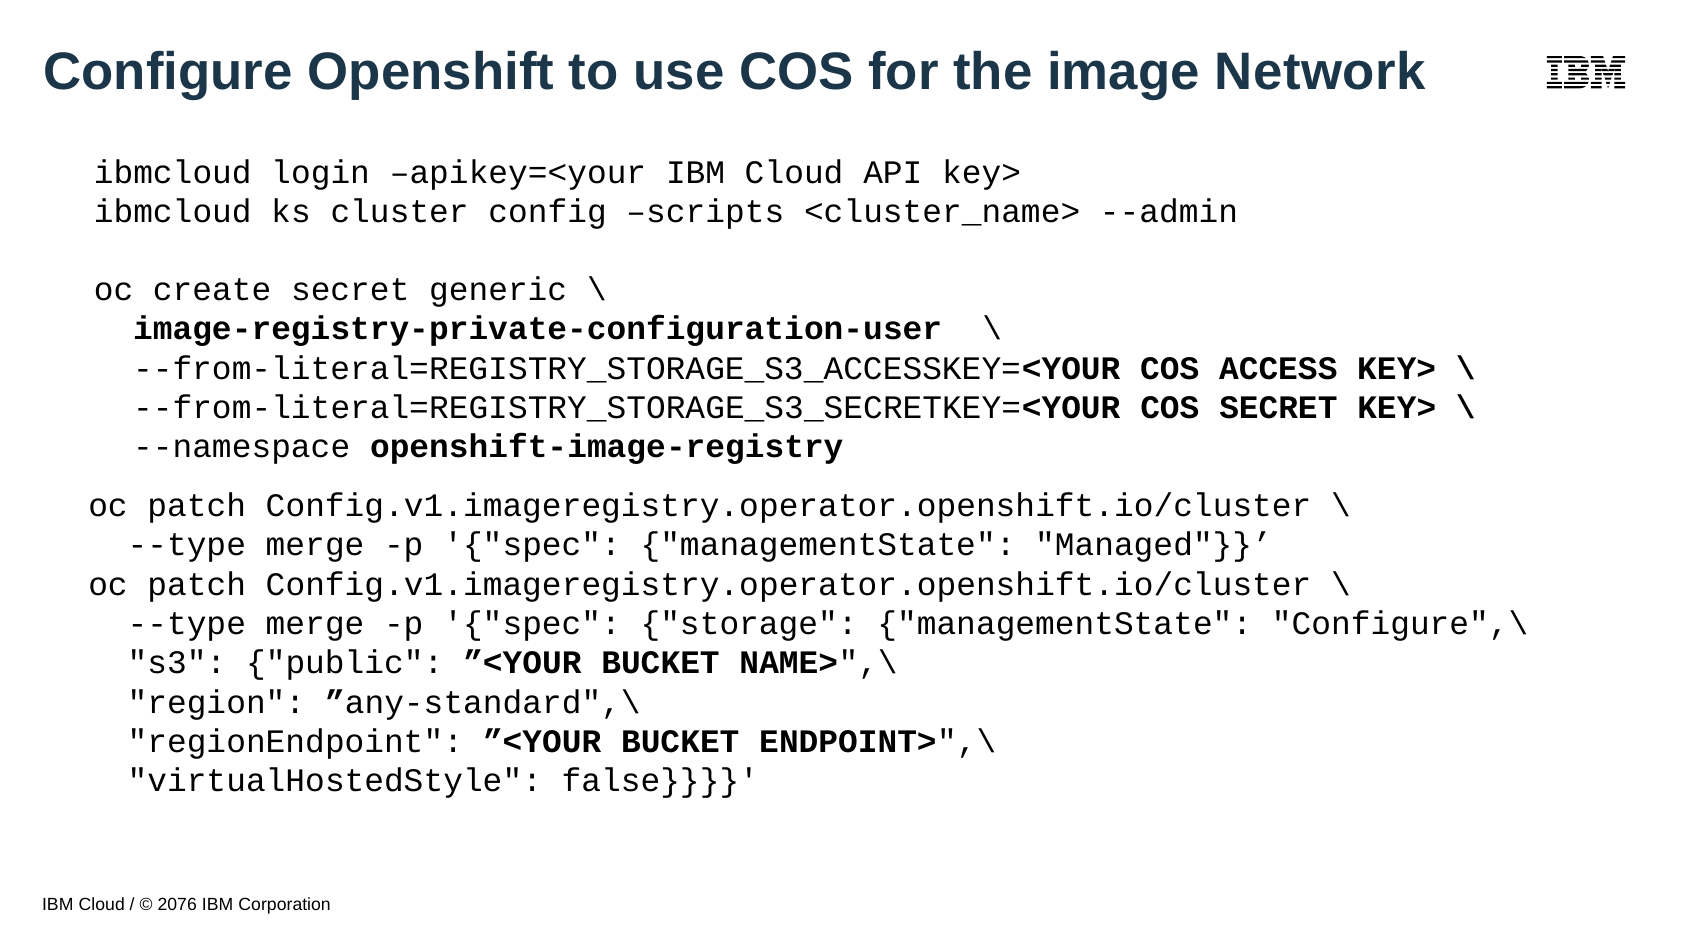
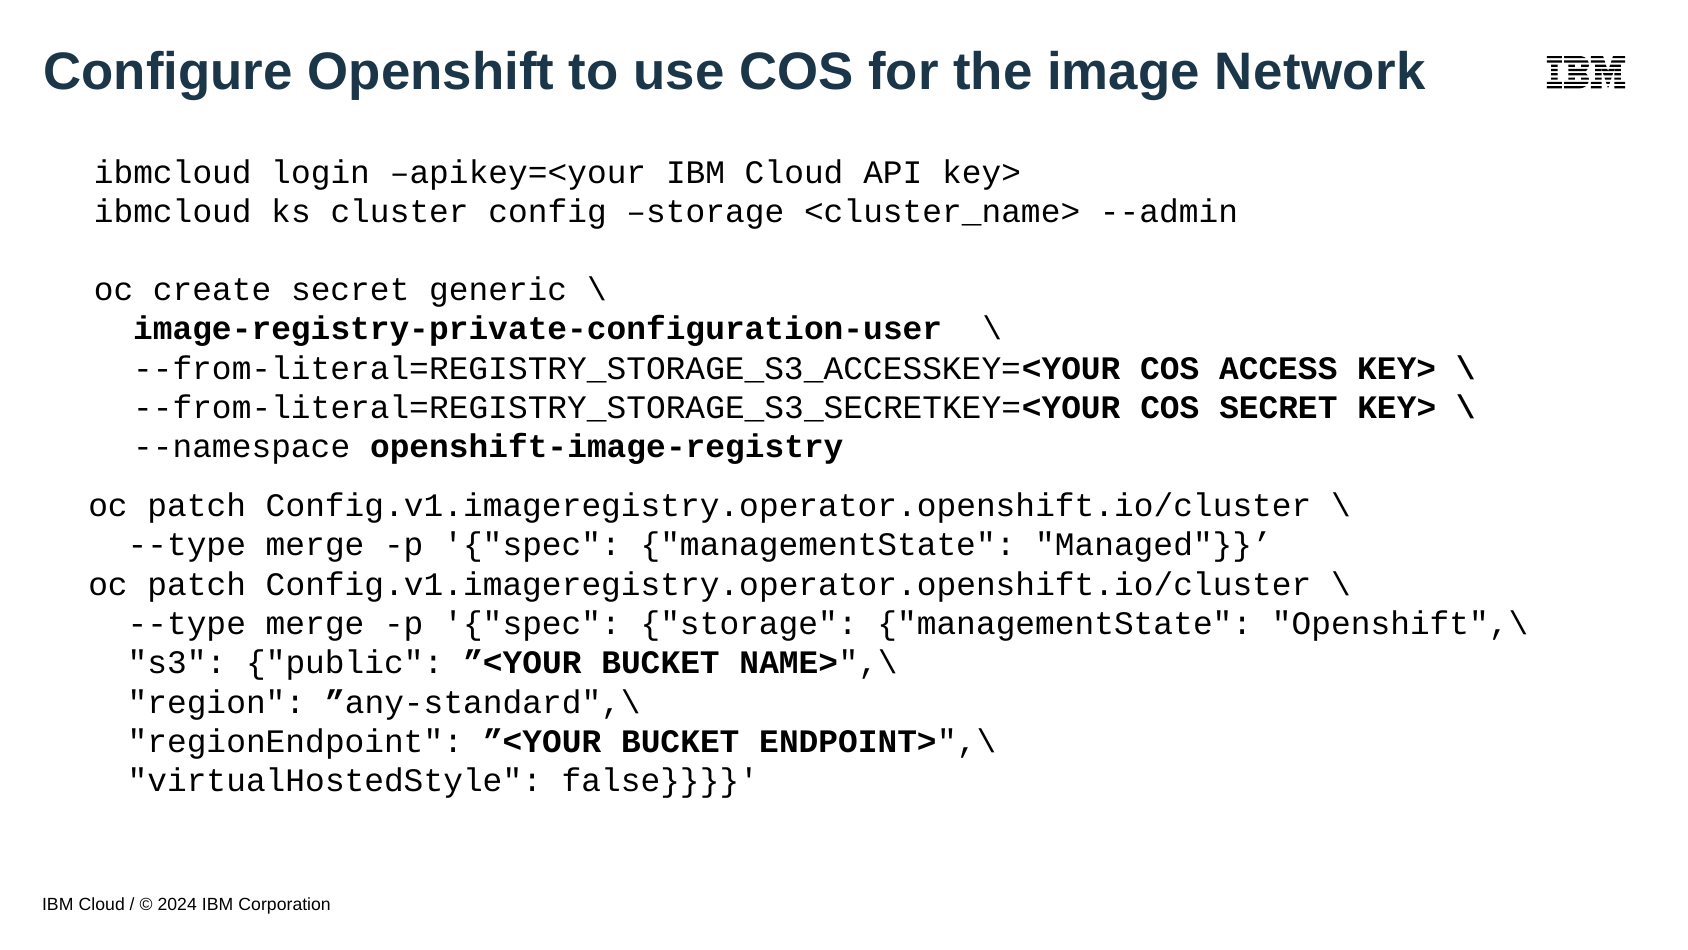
config scripts: scripts -> storage
Configure",\: Configure",\ -> Openshift",\
2076: 2076 -> 2024
